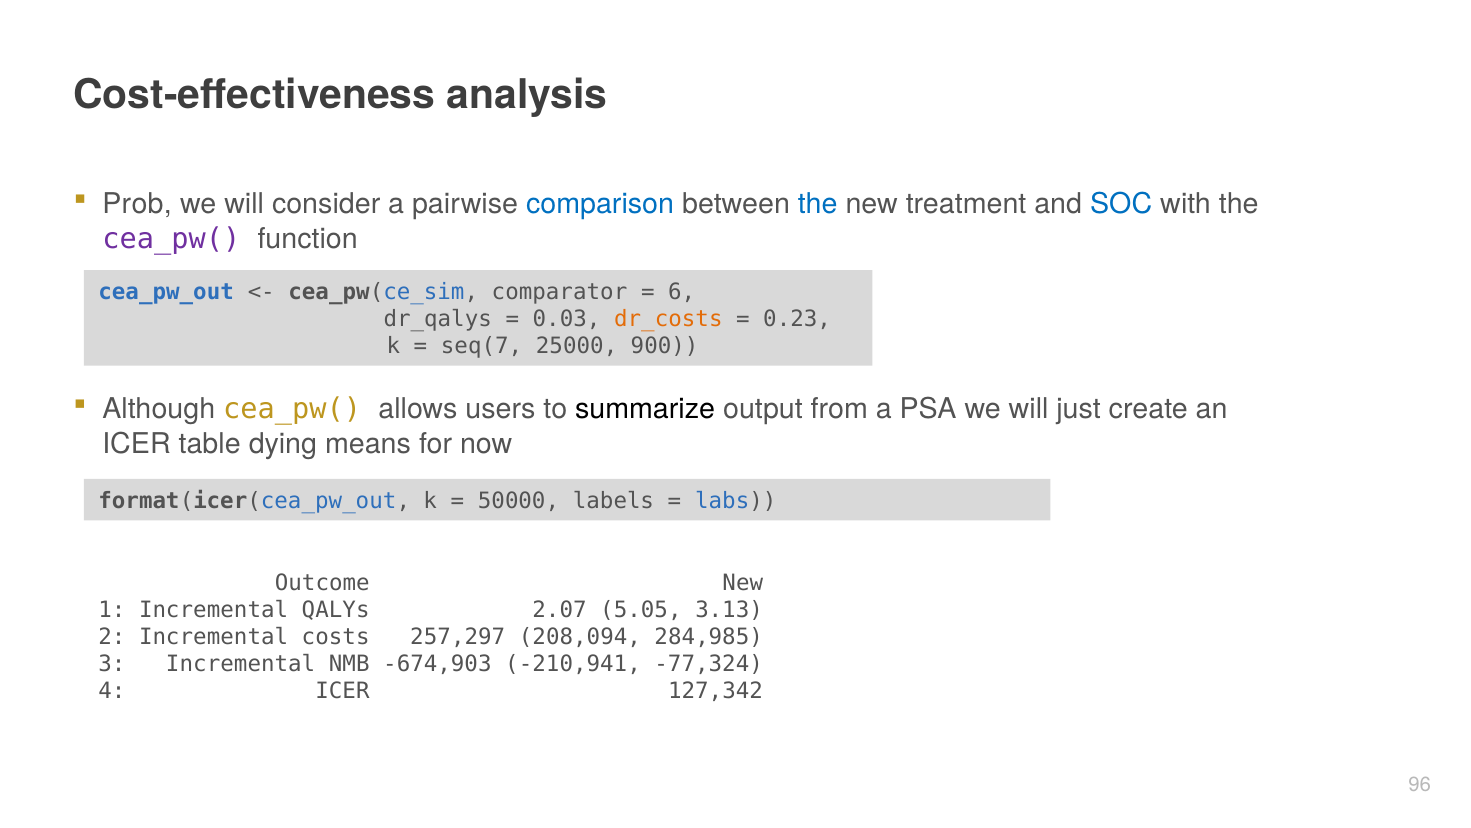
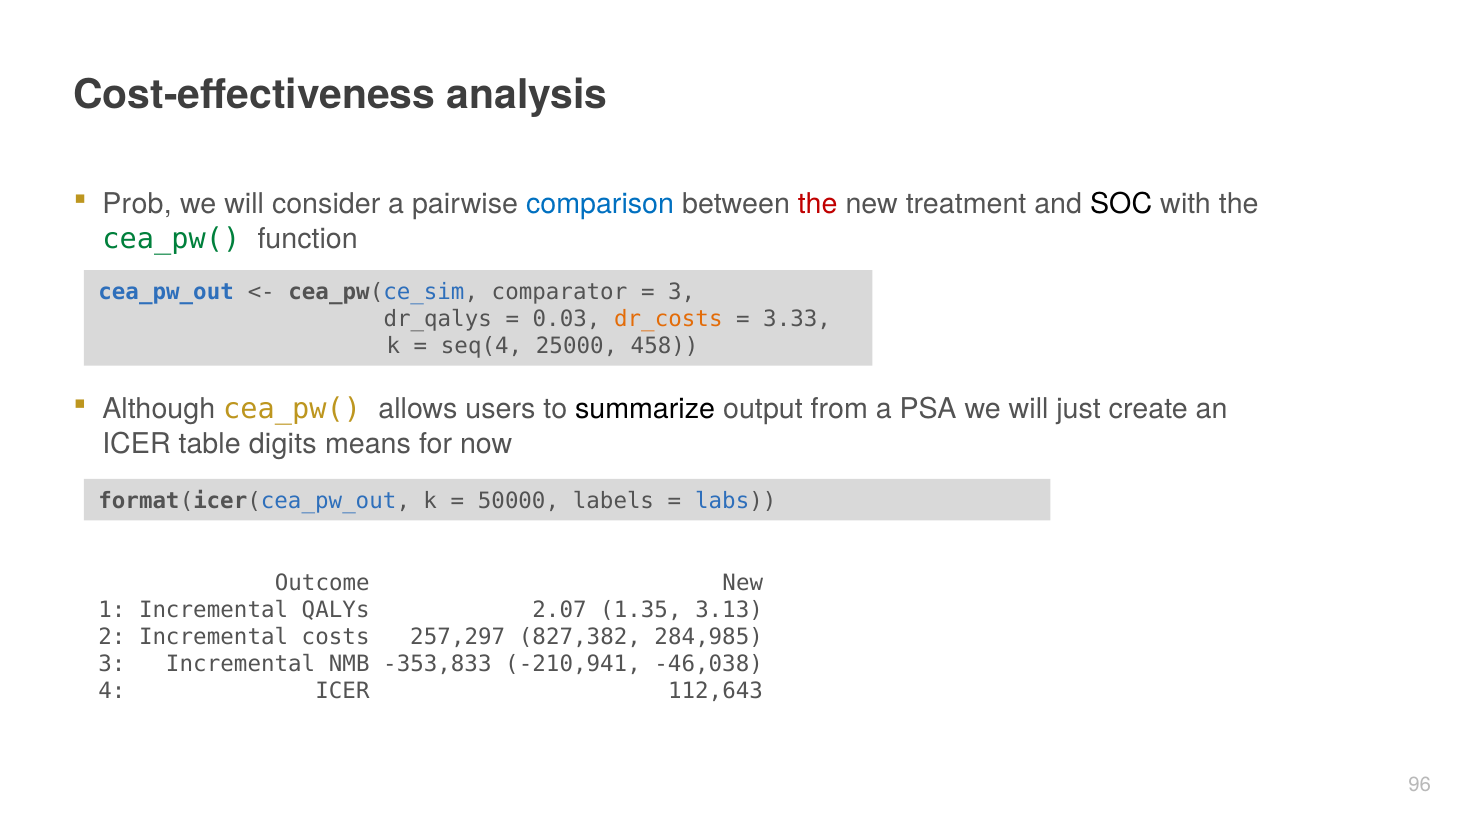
the at (818, 204) colour: blue -> red
SOC colour: blue -> black
cea_pw( at (171, 239) colour: purple -> green
6 at (682, 292): 6 -> 3
0.23: 0.23 -> 3.33
seq(7: seq(7 -> seq(4
900: 900 -> 458
dying: dying -> digits
5.05: 5.05 -> 1.35
208,094: 208,094 -> 827,382
-674,903: -674,903 -> -353,833
-77,324: -77,324 -> -46,038
127,342: 127,342 -> 112,643
